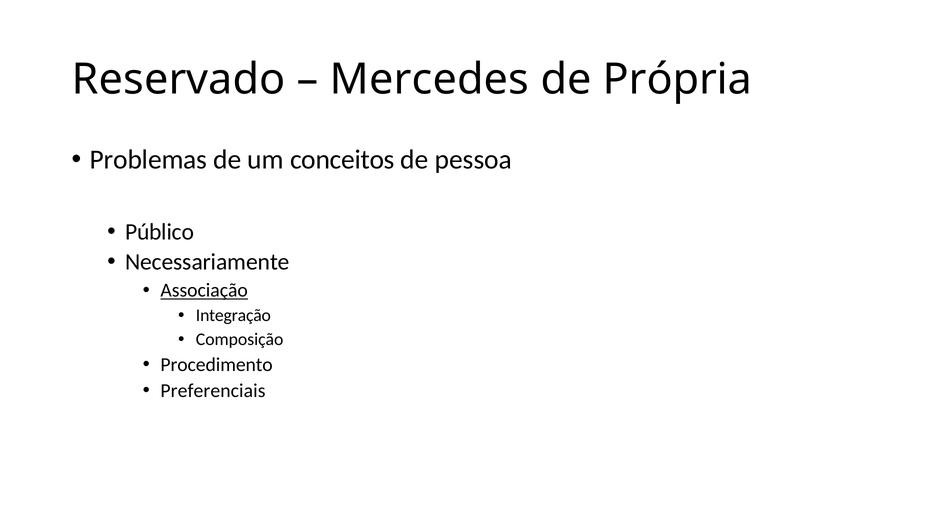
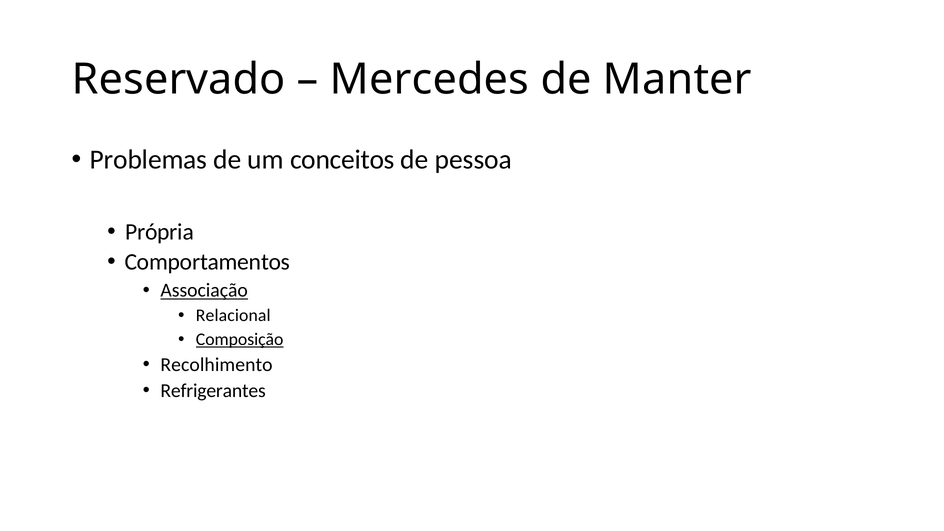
Própria: Própria -> Manter
Público: Público -> Própria
Necessariamente: Necessariamente -> Comportamentos
Integração: Integração -> Relacional
Composição underline: none -> present
Procedimento: Procedimento -> Recolhimento
Preferenciais: Preferenciais -> Refrigerantes
